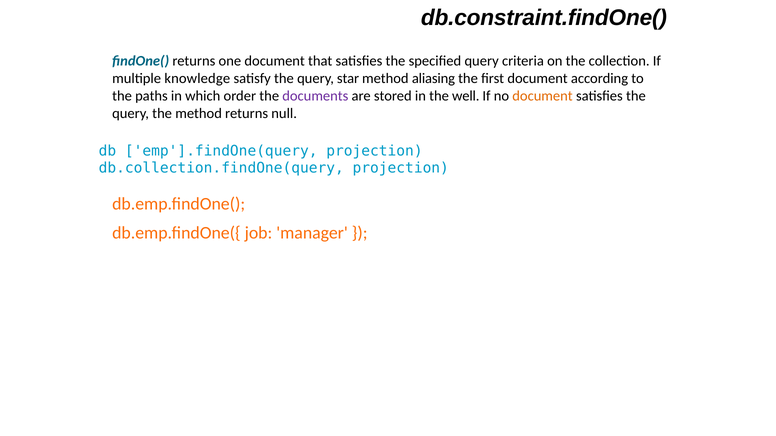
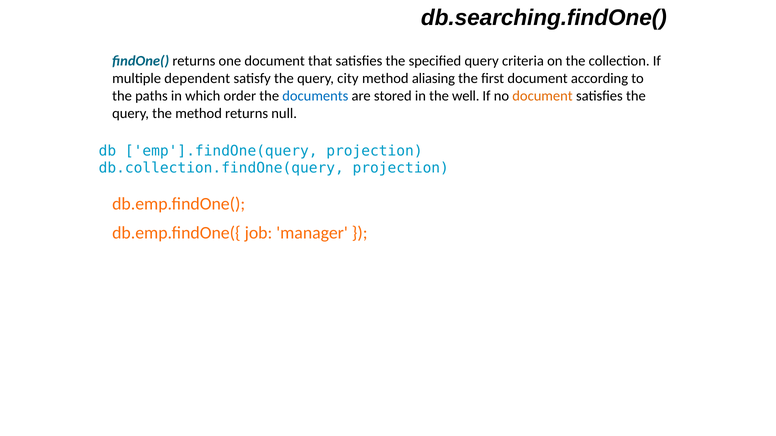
db.constraint.findOne(: db.constraint.findOne( -> db.searching.findOne(
knowledge: knowledge -> dependent
star: star -> city
documents colour: purple -> blue
